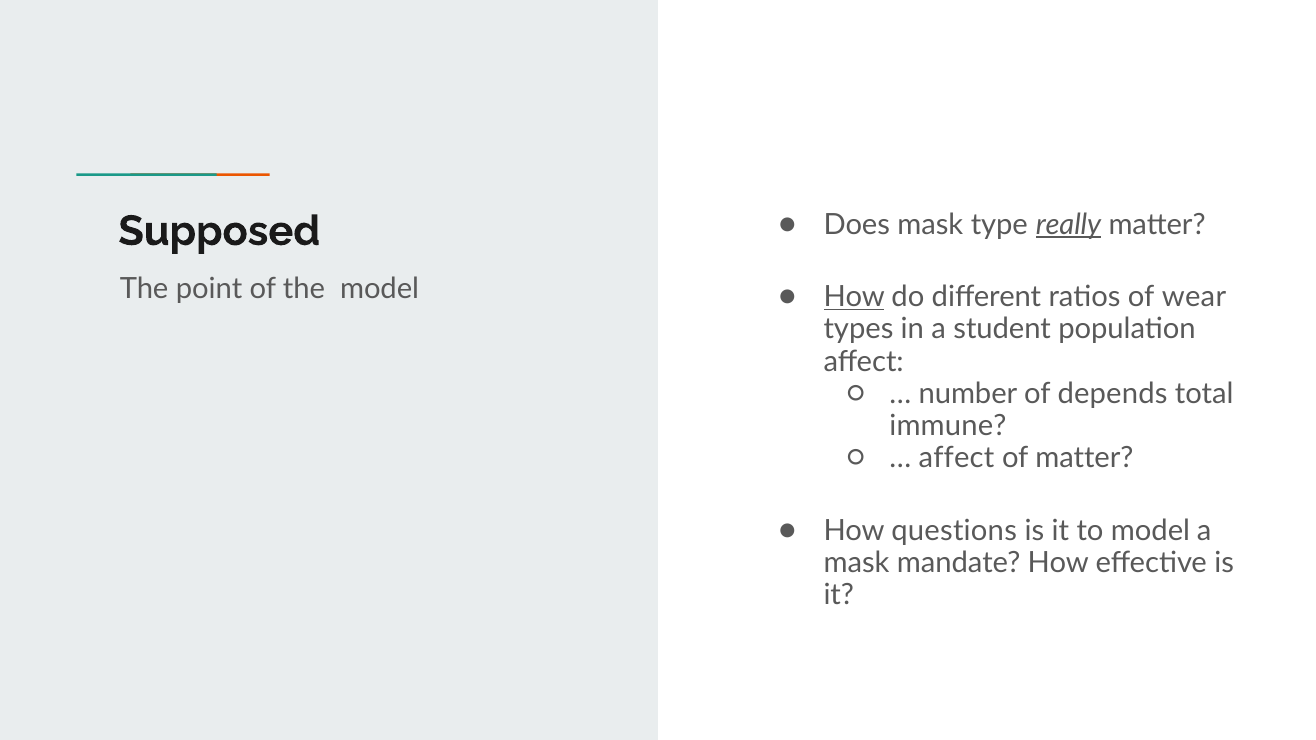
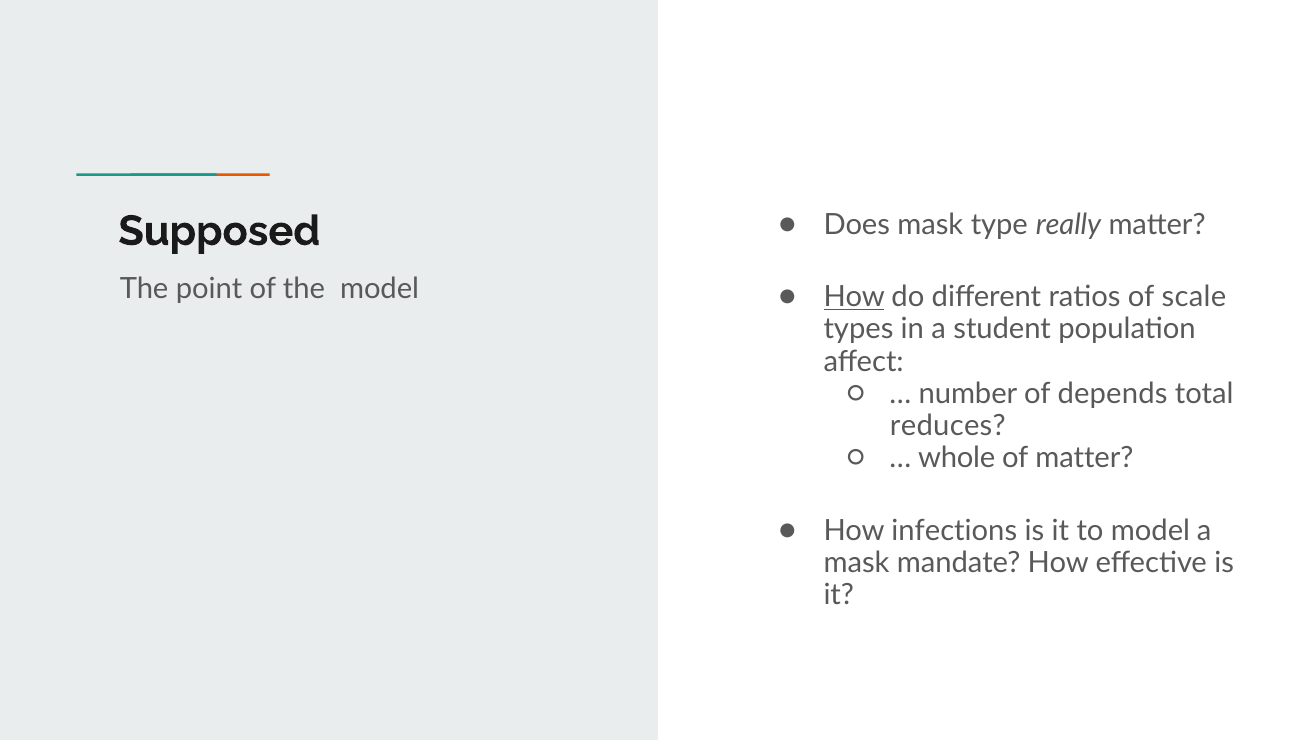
really underline: present -> none
wear: wear -> scale
immune: immune -> reduces
affect at (956, 458): affect -> whole
questions: questions -> infections
